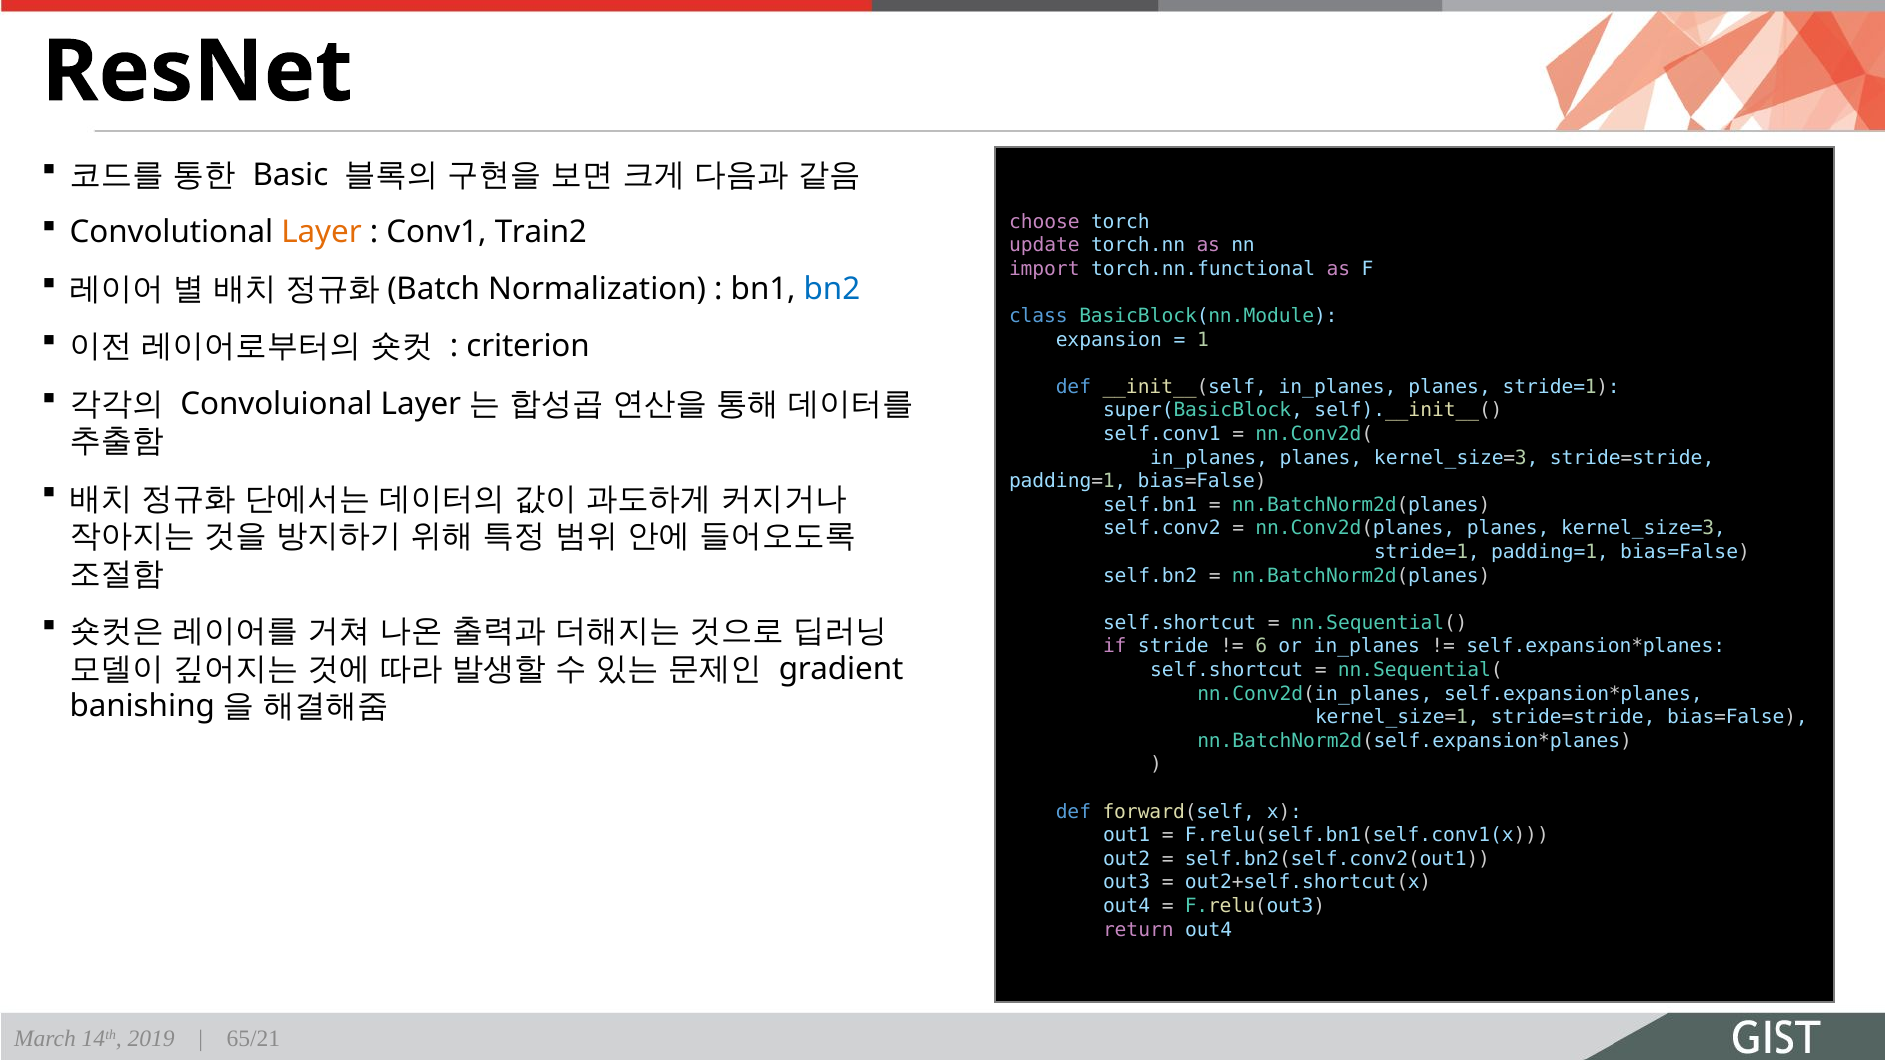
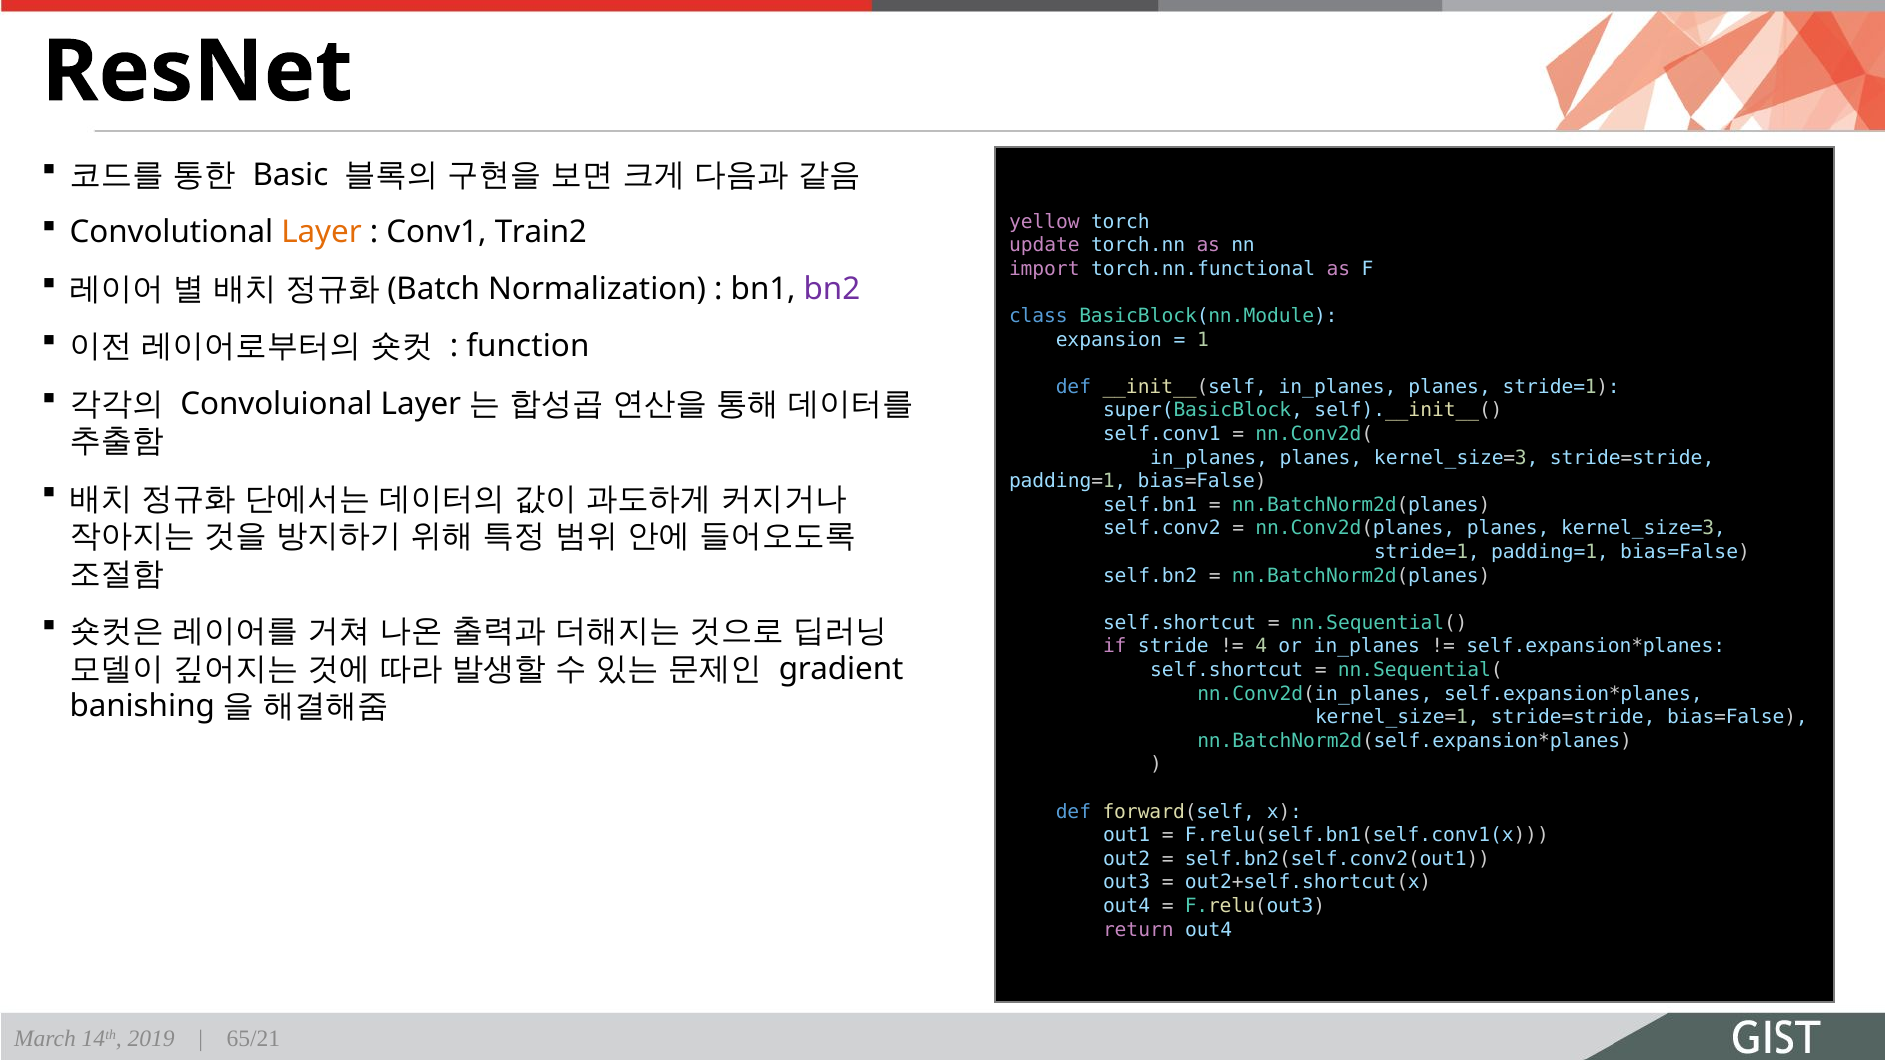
choose: choose -> yellow
bn2 colour: blue -> purple
criterion: criterion -> function
6: 6 -> 4
